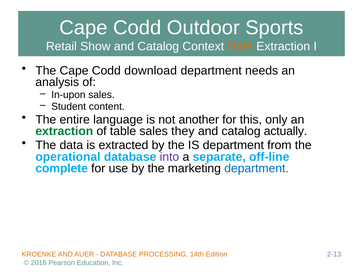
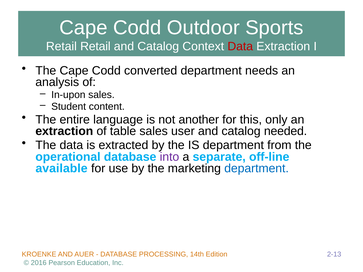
Retail Show: Show -> Retail
Data at (240, 47) colour: orange -> red
download: download -> converted
extraction at (64, 131) colour: green -> black
they: they -> user
actually: actually -> needed
complete: complete -> available
